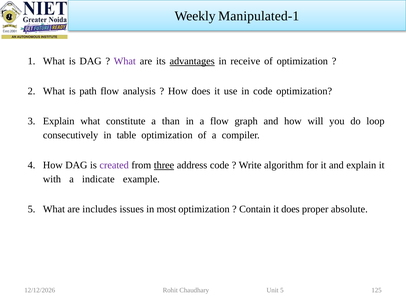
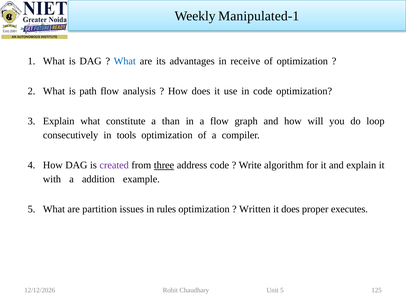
What at (125, 61) colour: purple -> blue
advantages underline: present -> none
table: table -> tools
indicate: indicate -> addition
includes: includes -> partition
most: most -> rules
Contain: Contain -> Written
absolute: absolute -> executes
